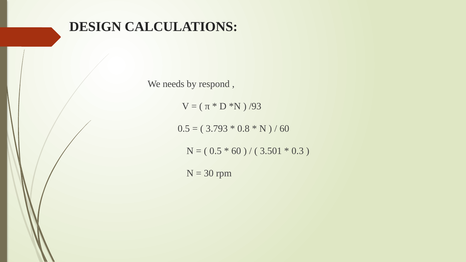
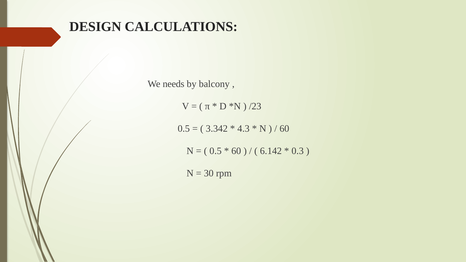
respond: respond -> balcony
/93: /93 -> /23
3.793: 3.793 -> 3.342
0.8: 0.8 -> 4.3
3.501: 3.501 -> 6.142
